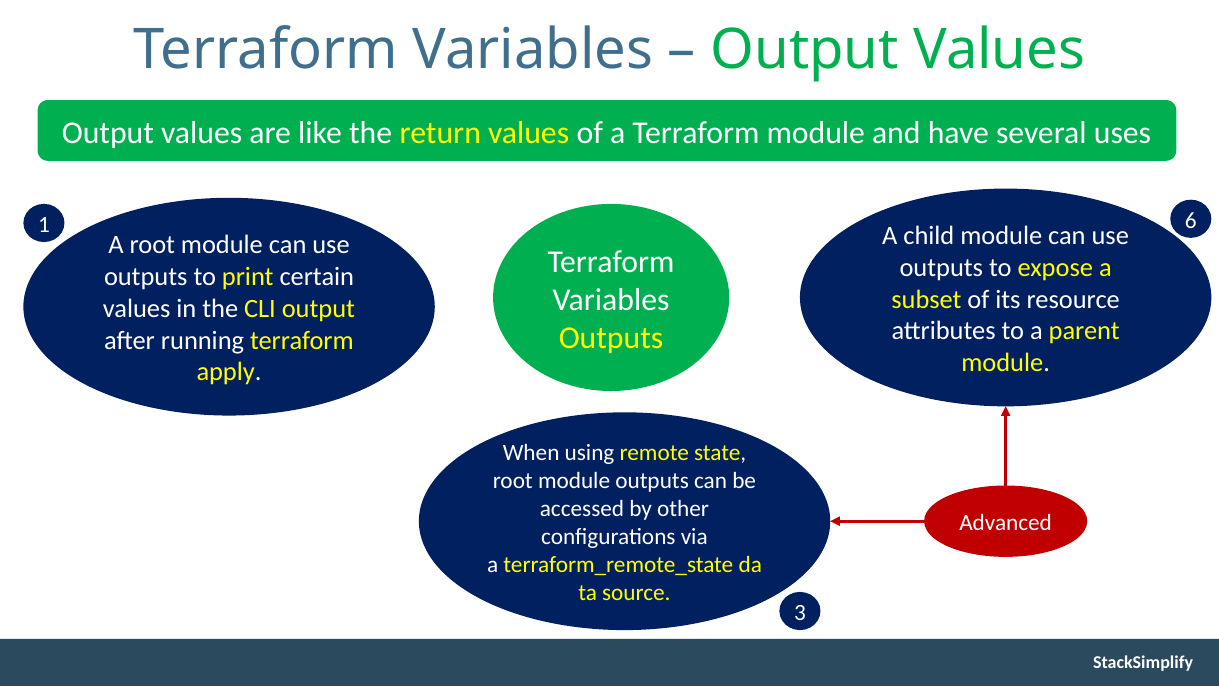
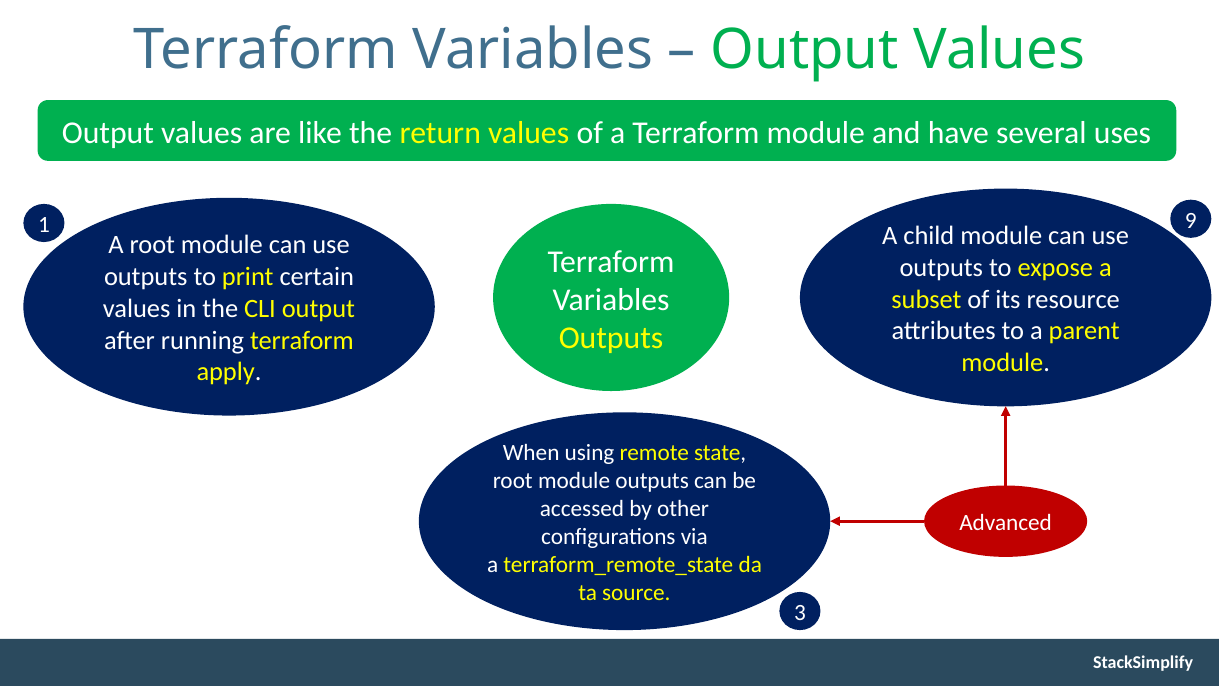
6: 6 -> 9
